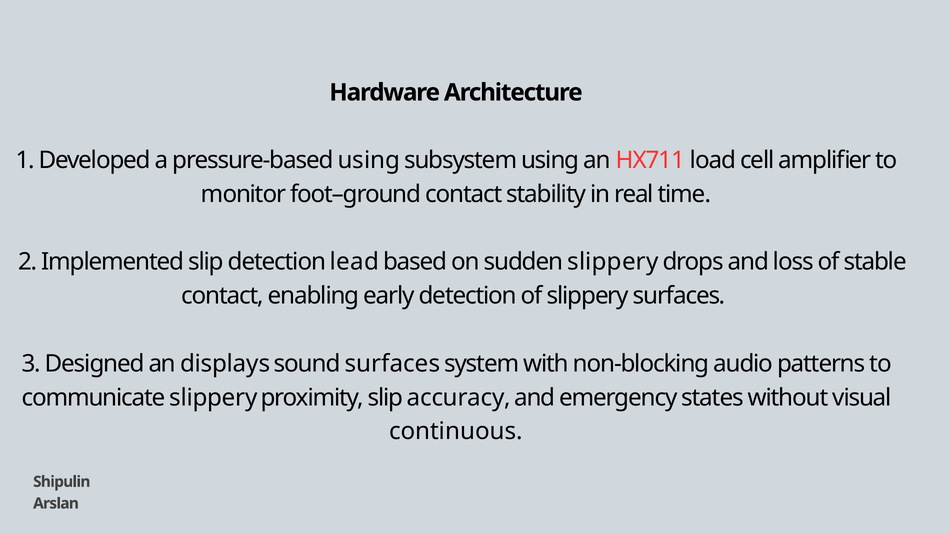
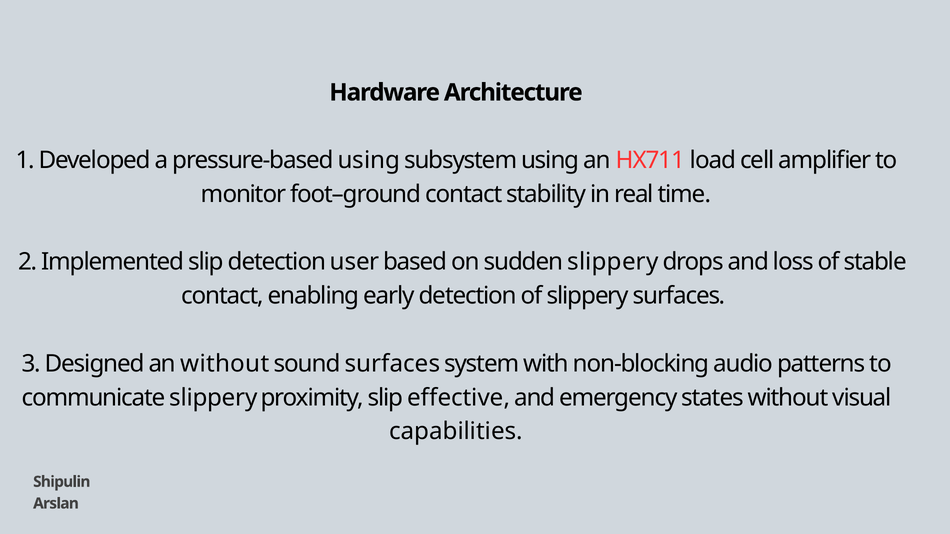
lead: lead -> user
an displays: displays -> without
accuracy: accuracy -> effective
continuous: continuous -> capabilities
